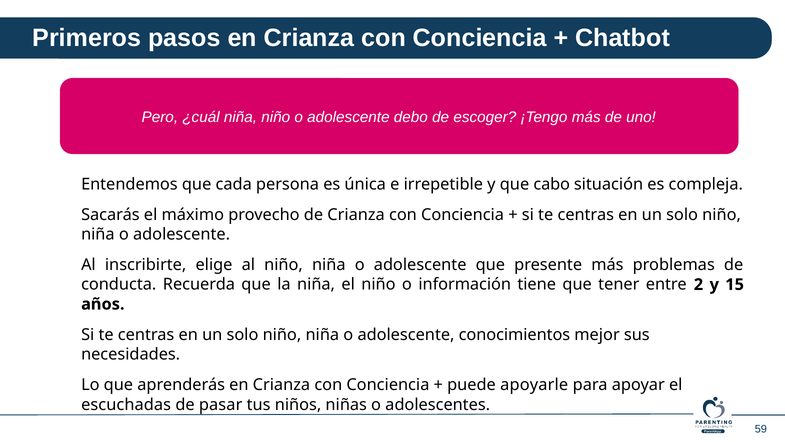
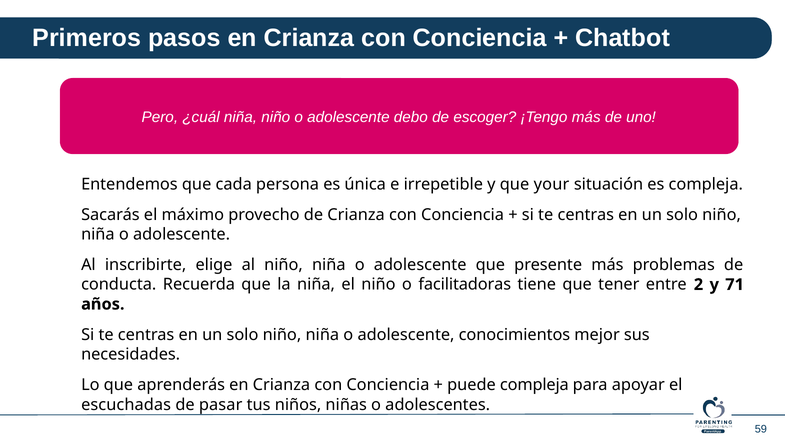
cabo: cabo -> your
información: información -> facilitadoras
15: 15 -> 71
puede apoyarle: apoyarle -> compleja
